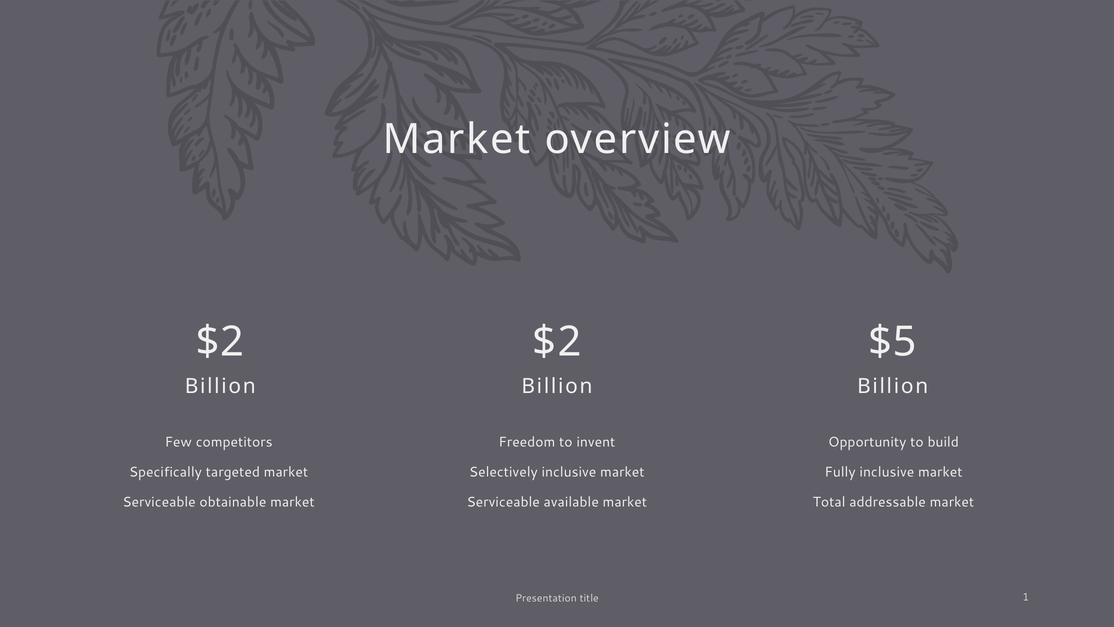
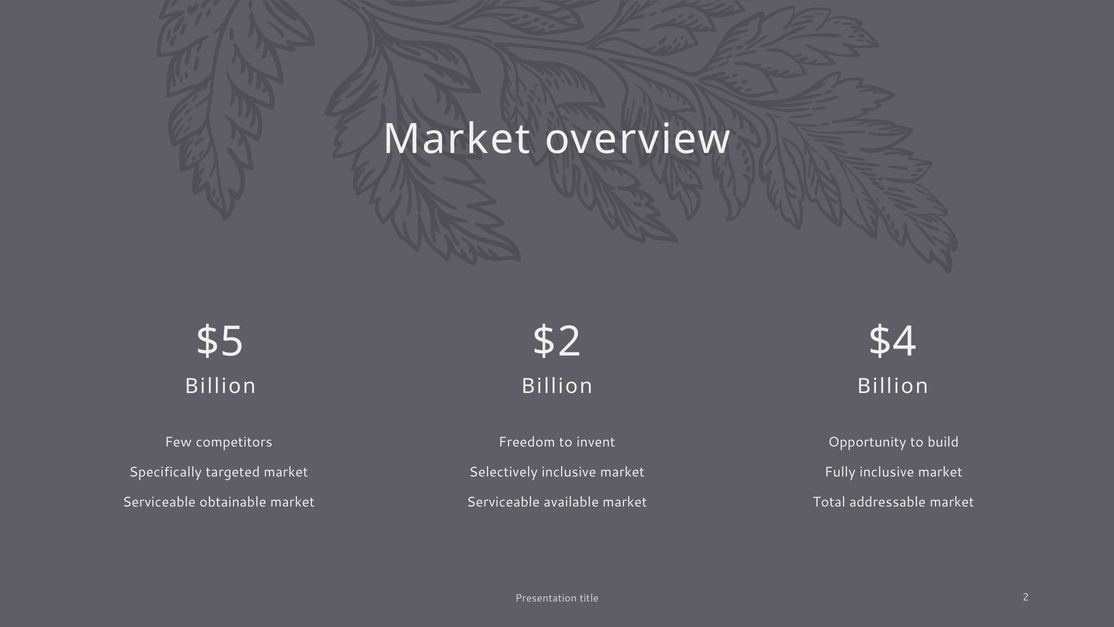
$2 at (220, 342): $2 -> $5
$5: $5 -> $4
1: 1 -> 2
